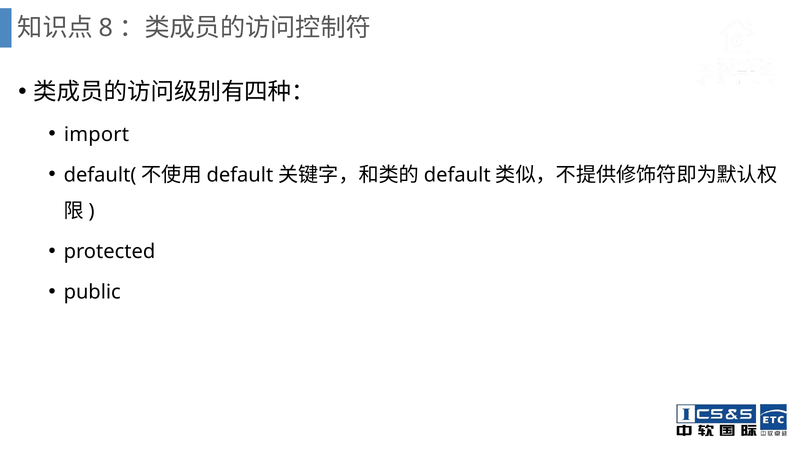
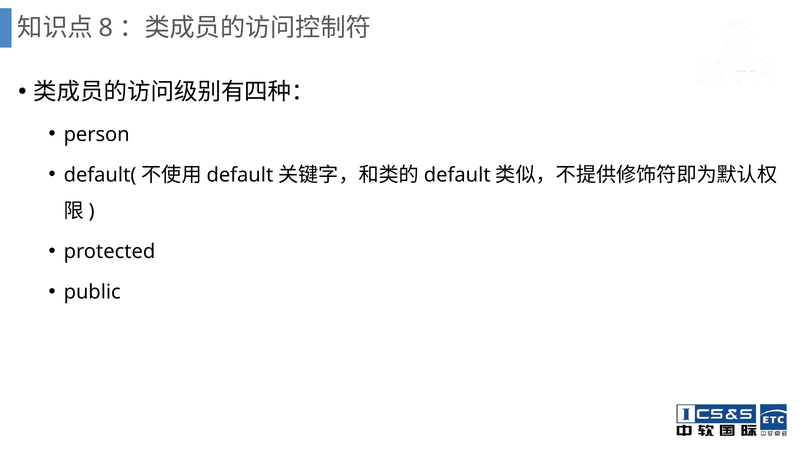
import: import -> person
